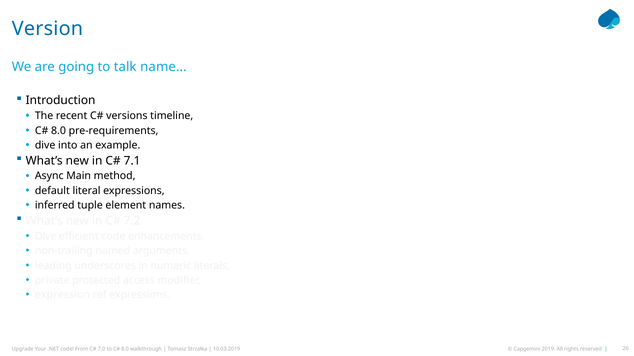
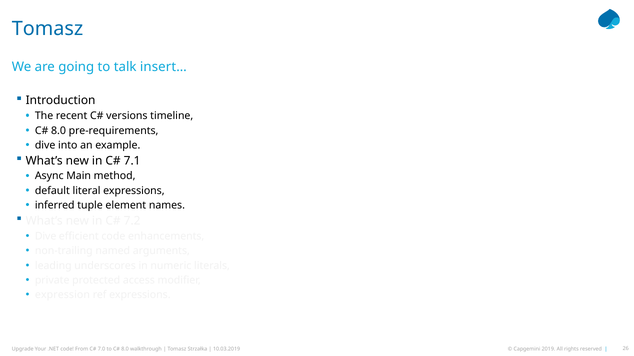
Version at (47, 29): Version -> Tomasz
name…: name… -> insert…
